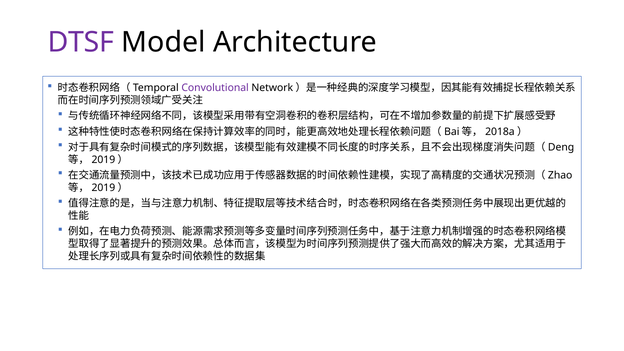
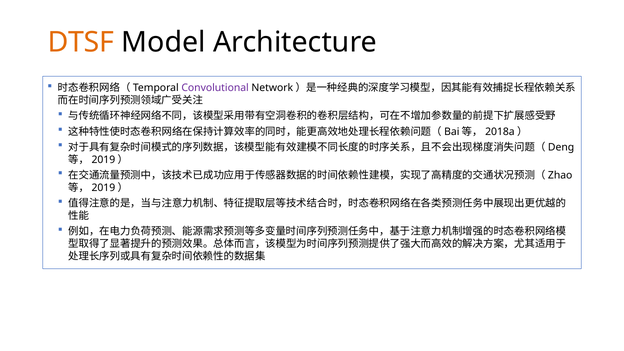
DTSF colour: purple -> orange
